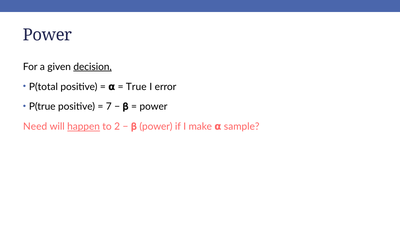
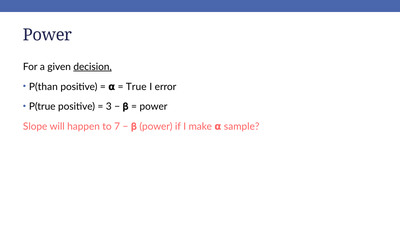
P(total: P(total -> P(than
7: 7 -> 3
Need: Need -> Slope
happen underline: present -> none
2: 2 -> 7
